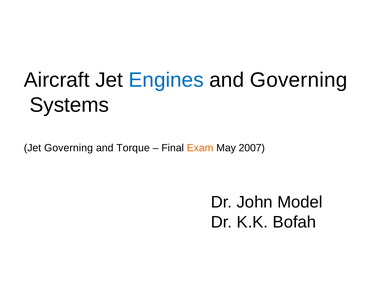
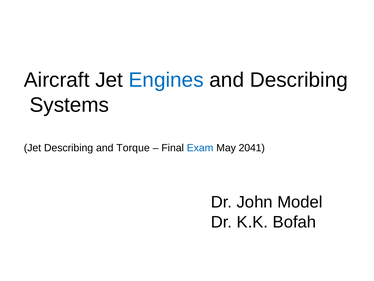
and Governing: Governing -> Describing
Jet Governing: Governing -> Describing
Exam colour: orange -> blue
2007: 2007 -> 2041
